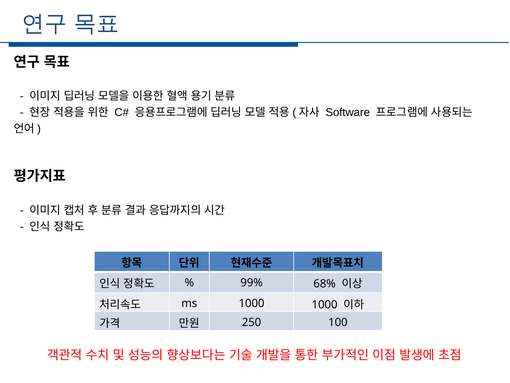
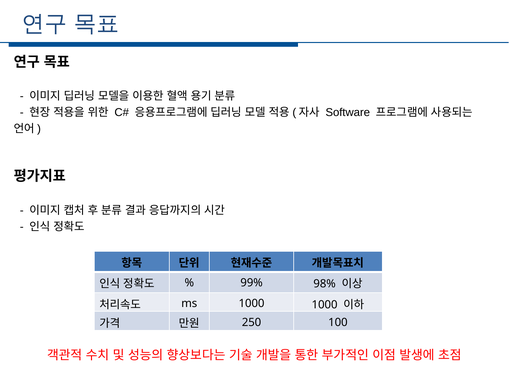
68%: 68% -> 98%
